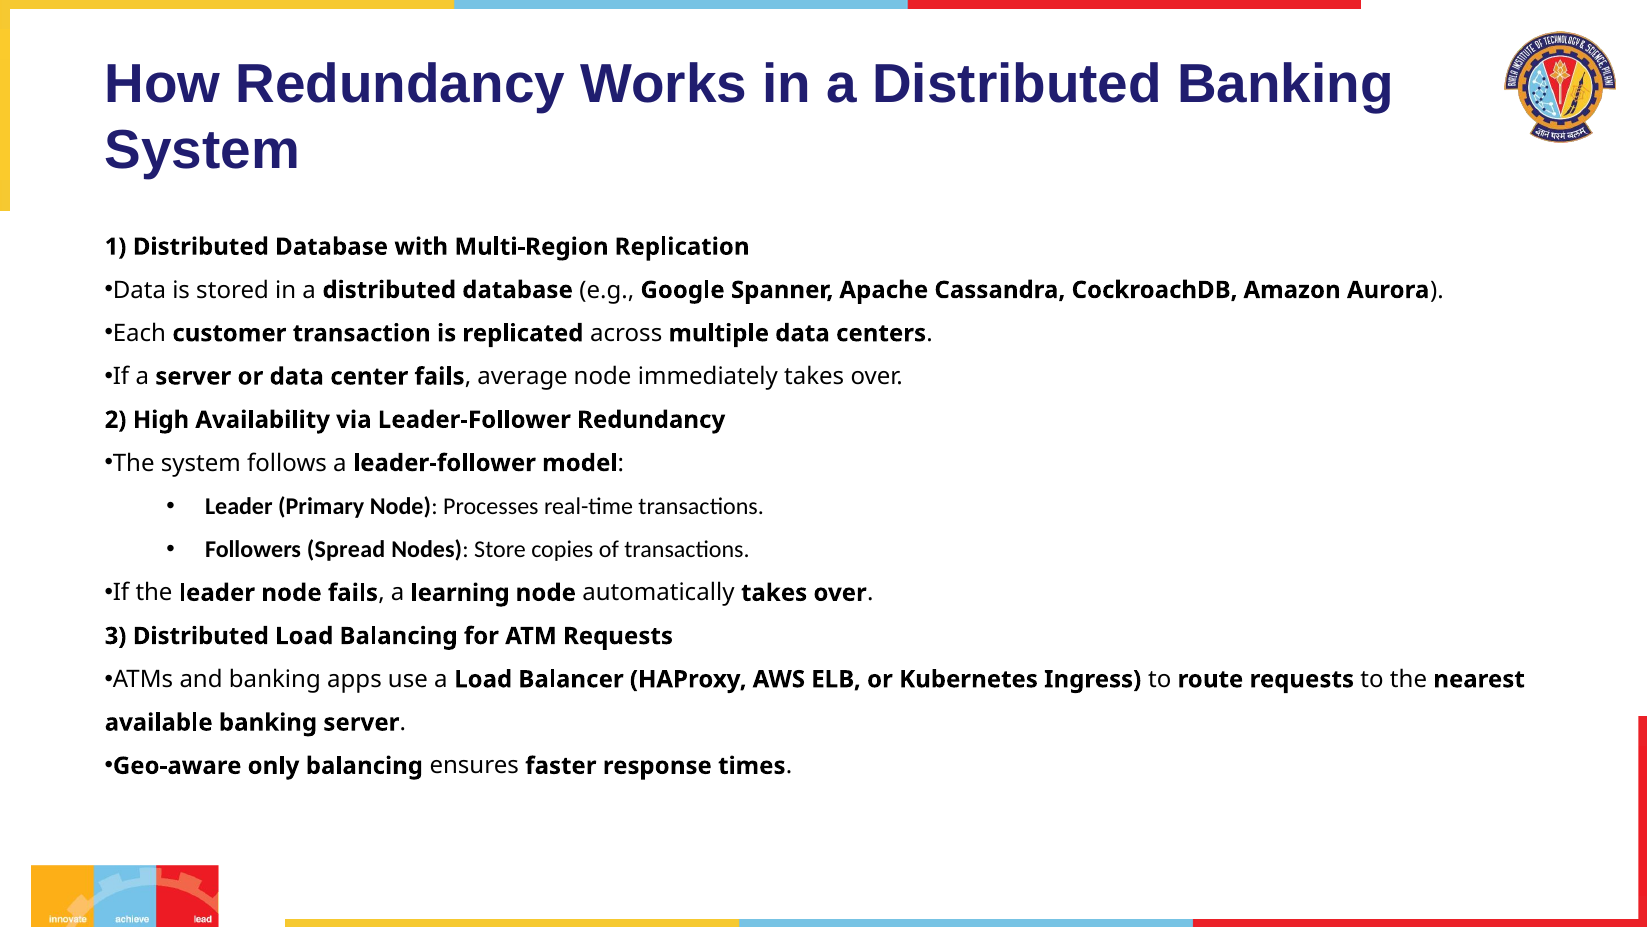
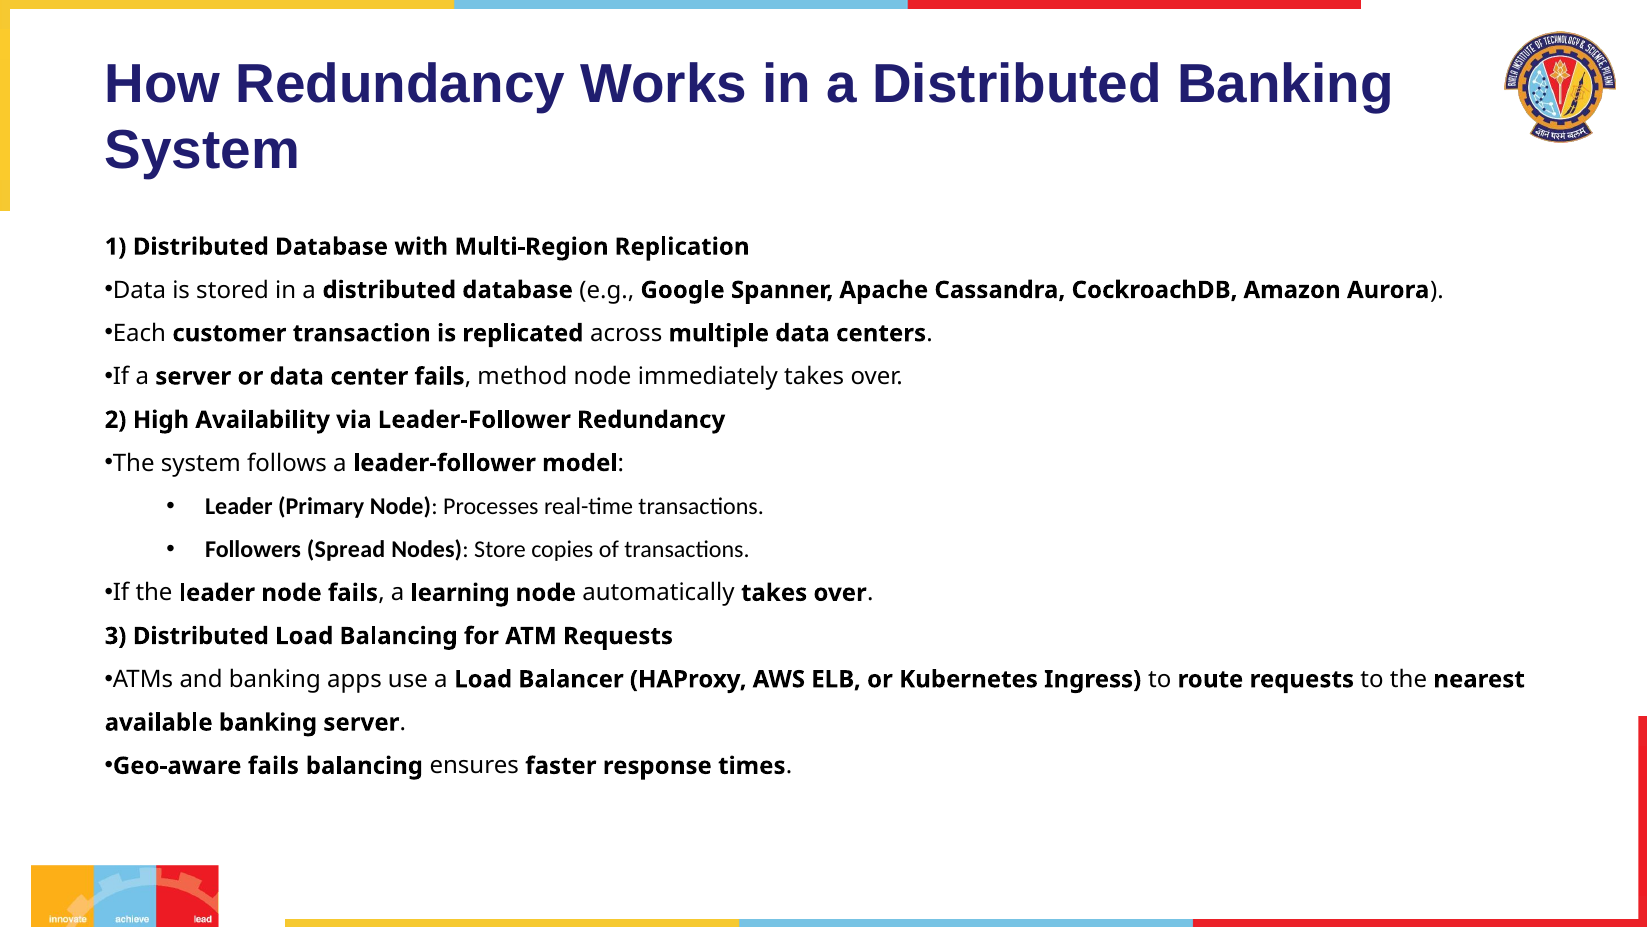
average: average -> method
Geo-aware only: only -> fails
